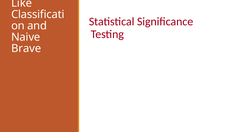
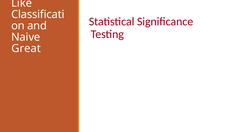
Brave: Brave -> Great
